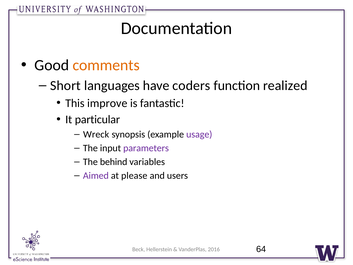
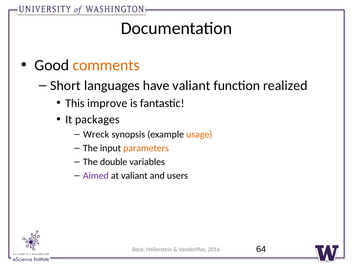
have coders: coders -> valiant
particular: particular -> packages
usage colour: purple -> orange
parameters colour: purple -> orange
behind: behind -> double
at please: please -> valiant
